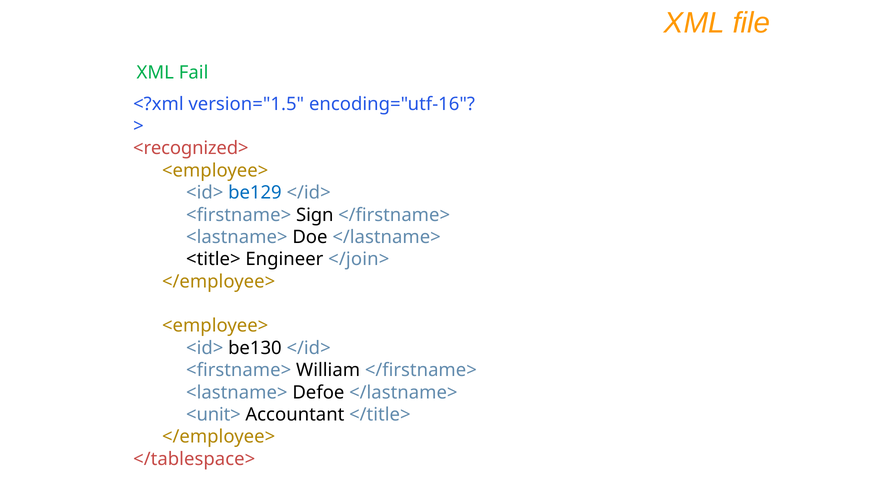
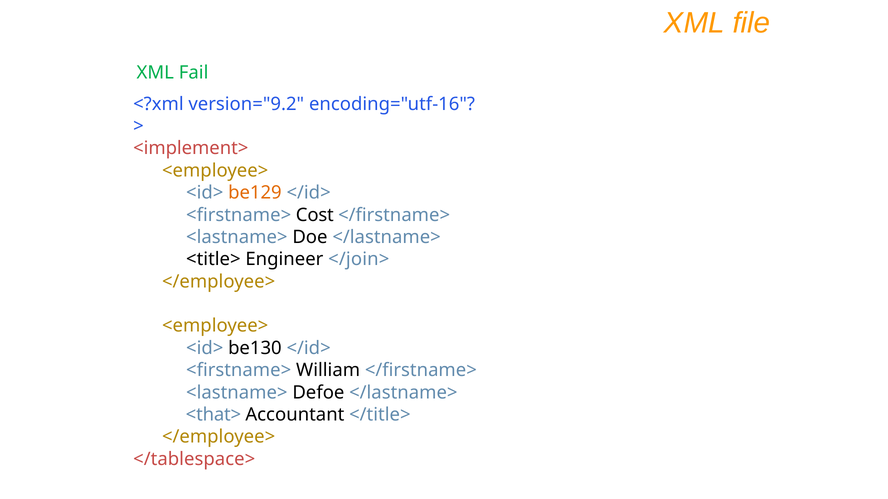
version="1.5: version="1.5 -> version="9.2
<recognized>: <recognized> -> <implement>
be129 colour: blue -> orange
Sign: Sign -> Cost
<unit>: <unit> -> <that>
